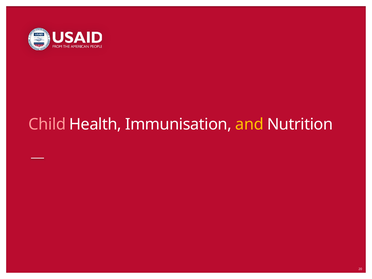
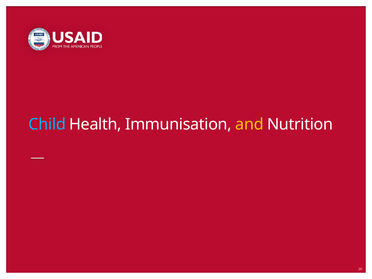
Child colour: pink -> light blue
